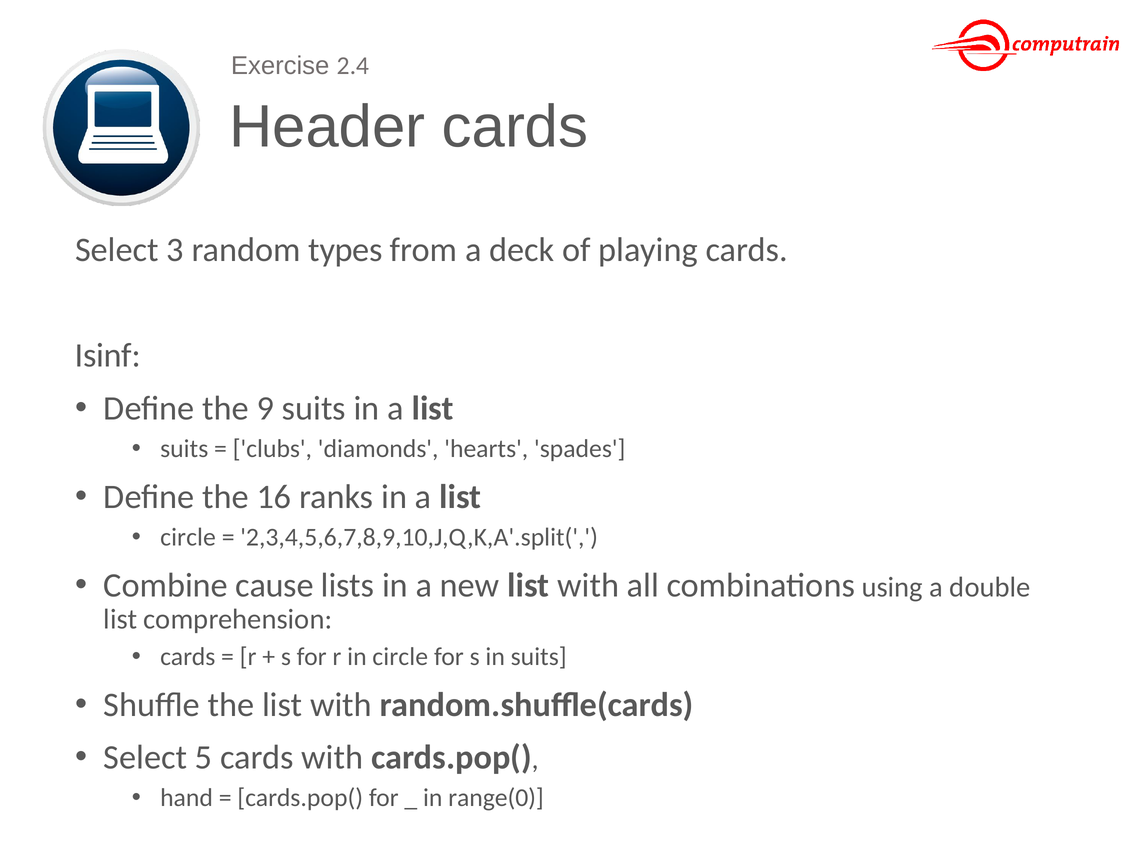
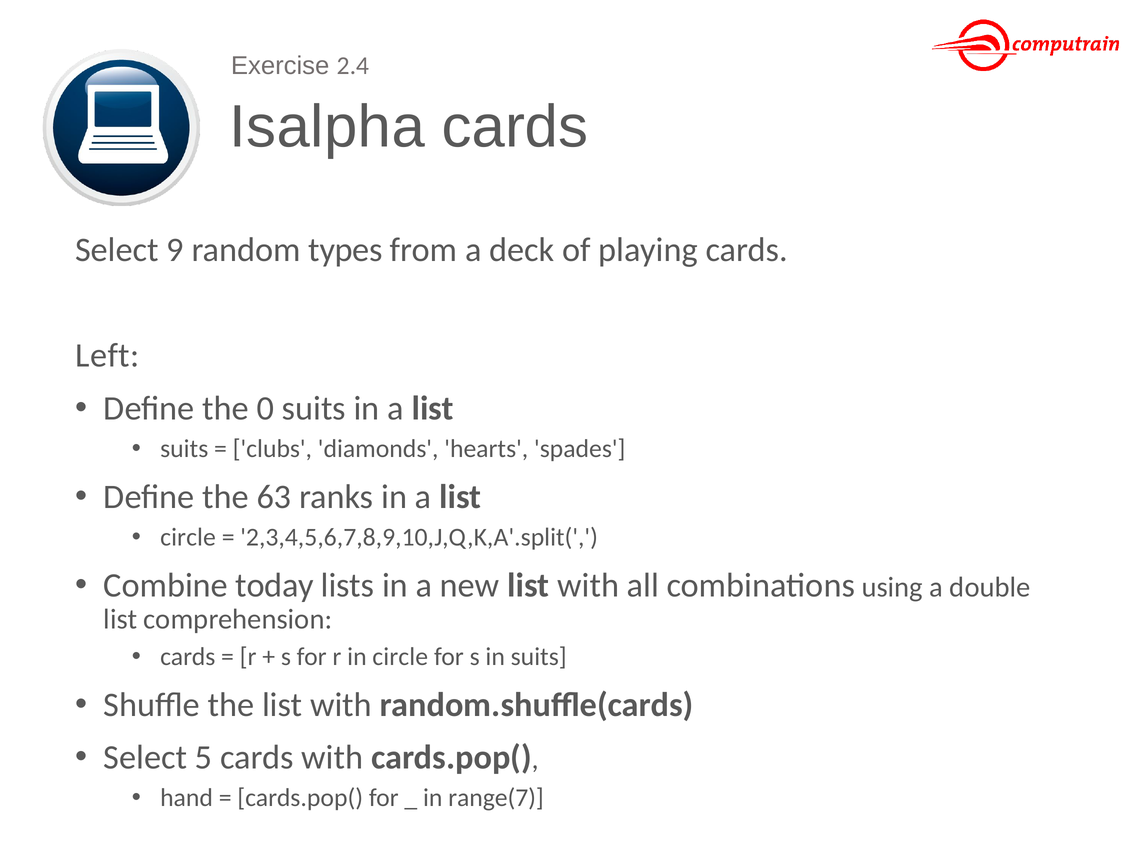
Header: Header -> Isalpha
3: 3 -> 9
Isinf: Isinf -> Left
9: 9 -> 0
16: 16 -> 63
cause: cause -> today
range(0: range(0 -> range(7
